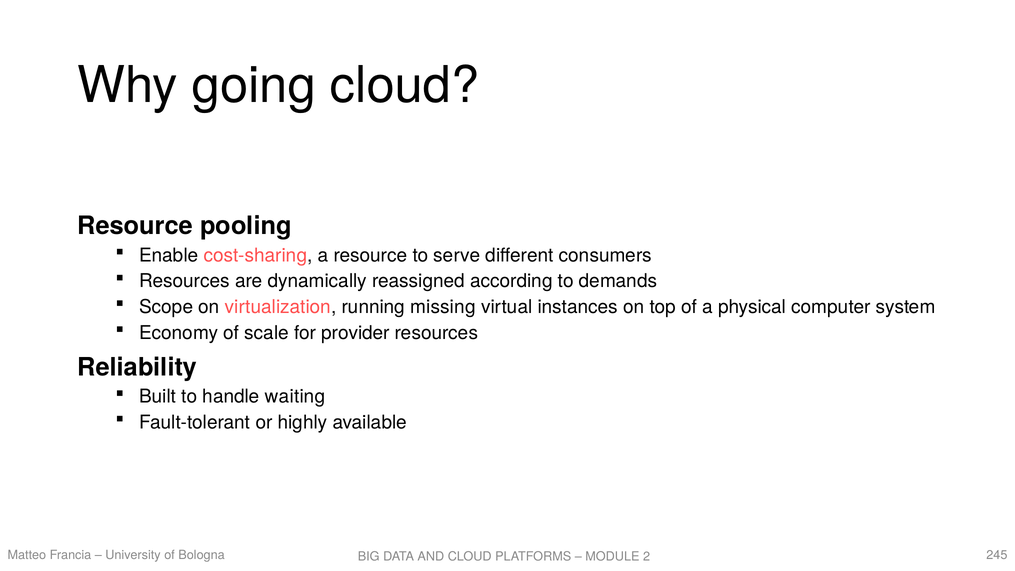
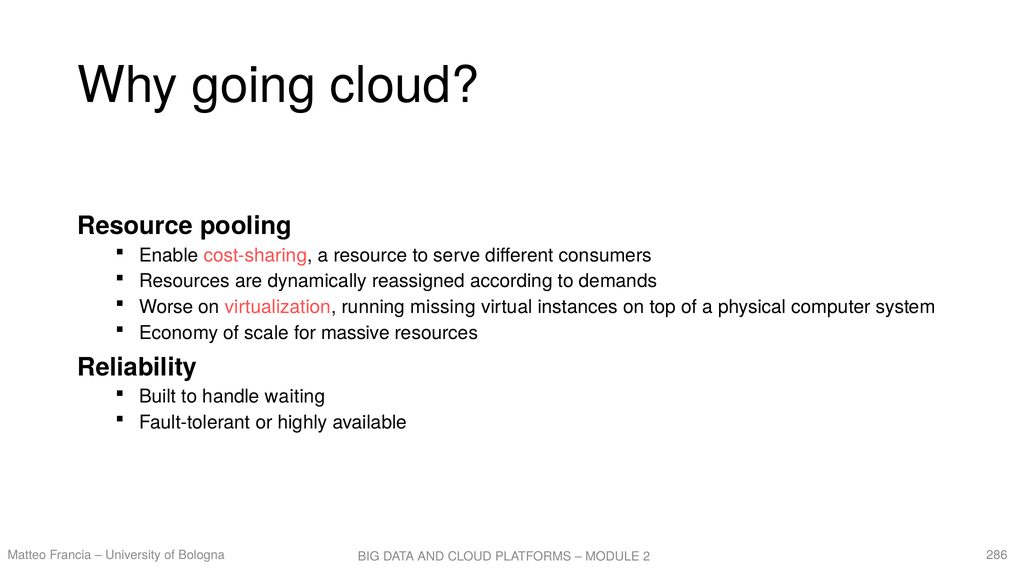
Scope: Scope -> Worse
provider: provider -> massive
245: 245 -> 286
